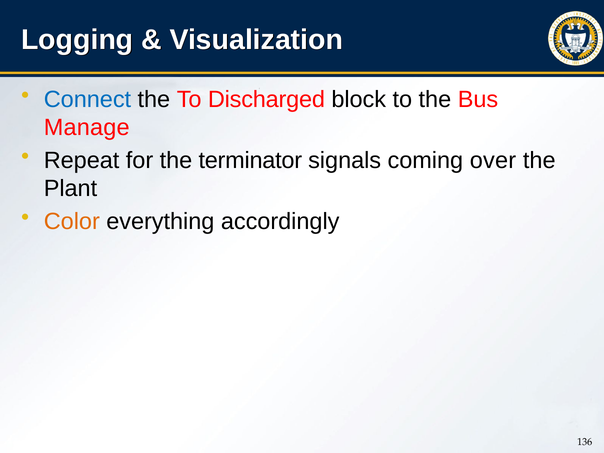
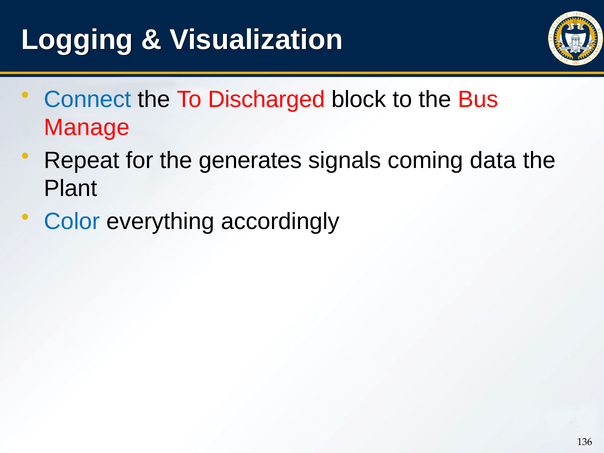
terminator: terminator -> generates
over: over -> data
Color colour: orange -> blue
